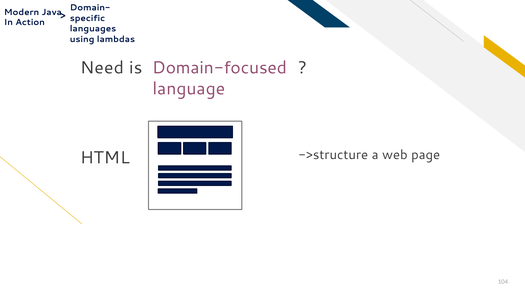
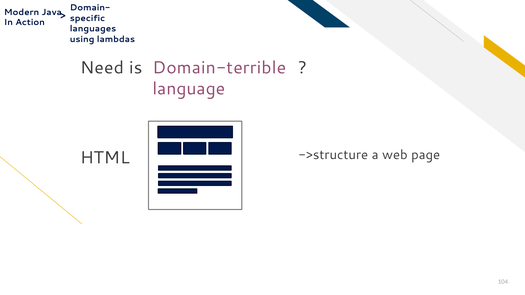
Domain-focused: Domain-focused -> Domain-terrible
